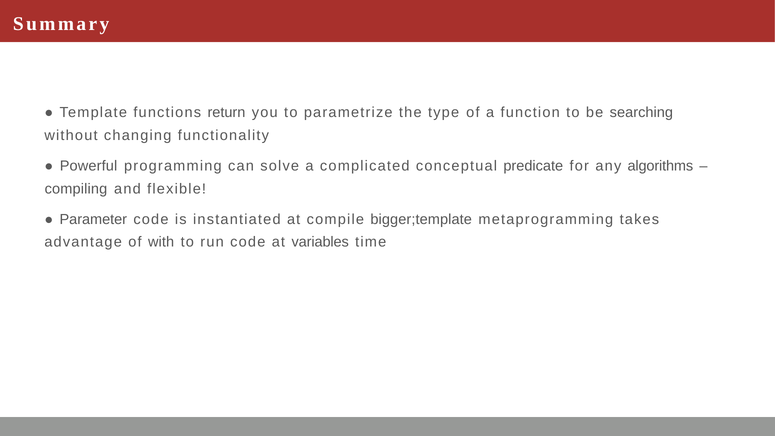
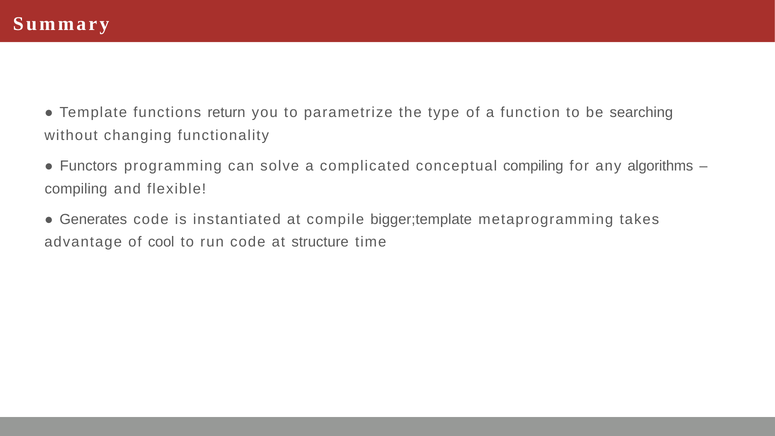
Powerful: Powerful -> Functors
conceptual predicate: predicate -> compiling
Parameter: Parameter -> Generates
with: with -> cool
variables: variables -> structure
